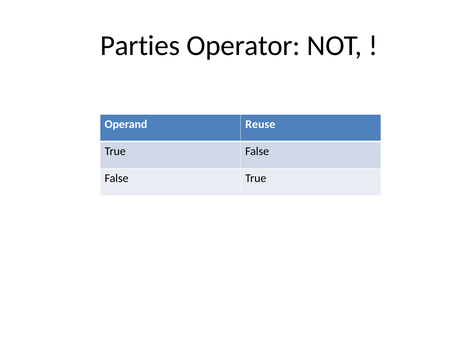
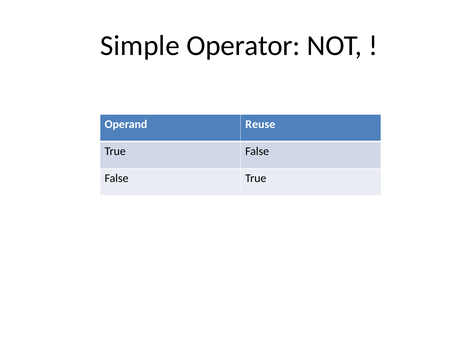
Parties: Parties -> Simple
